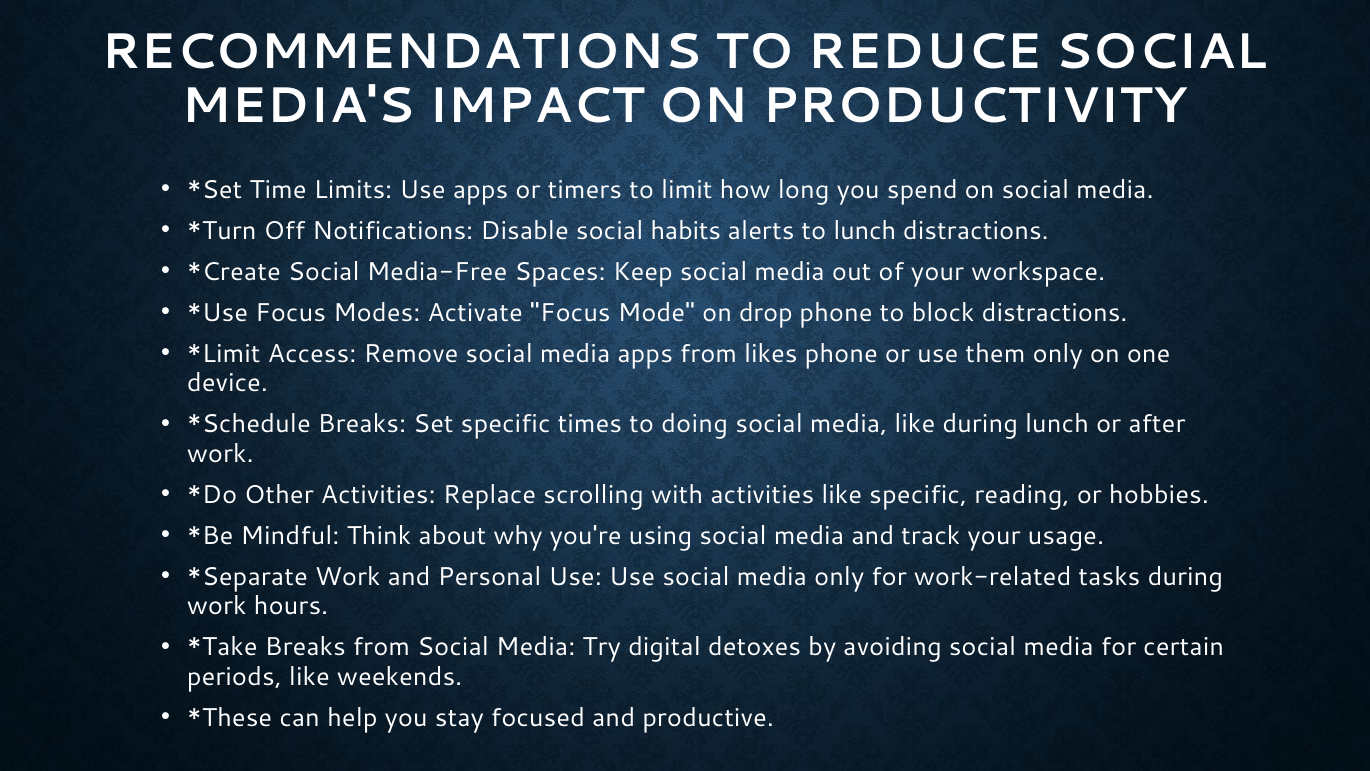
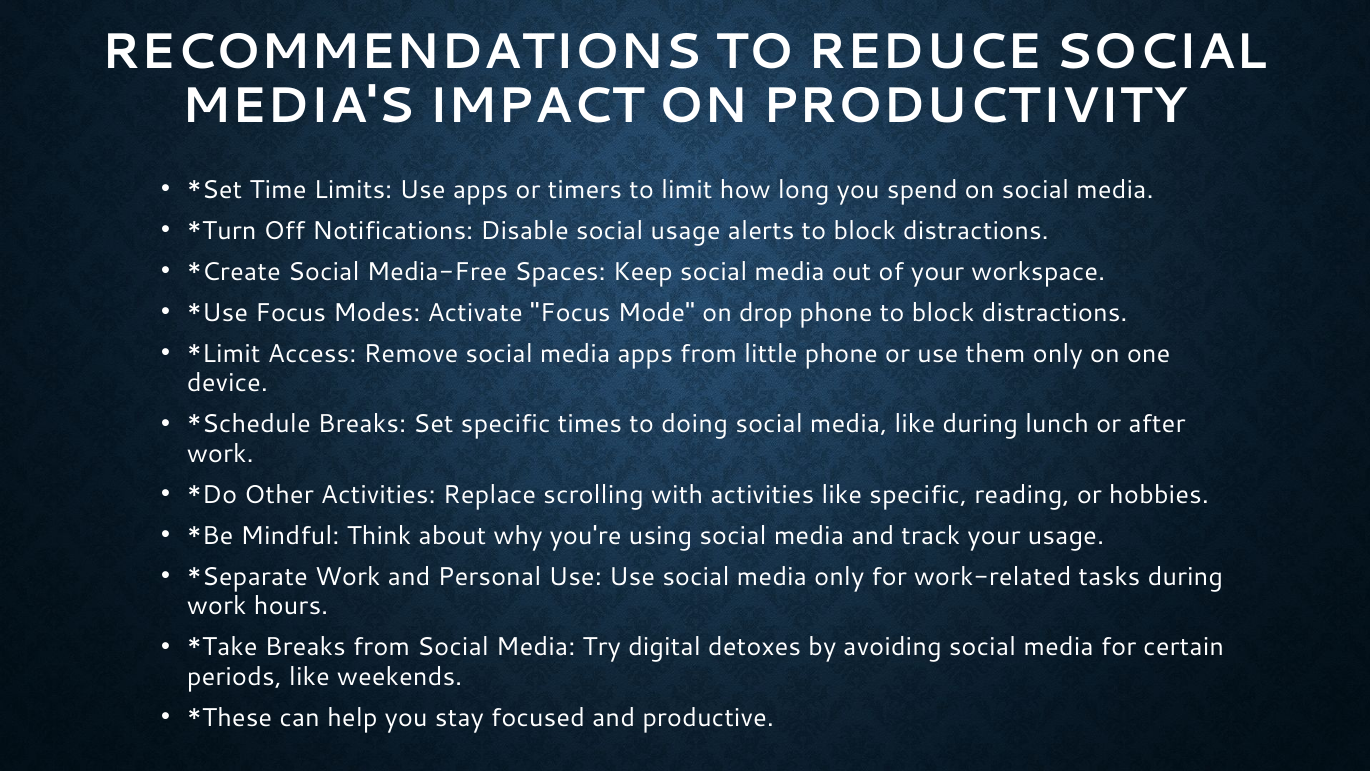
social habits: habits -> usage
alerts to lunch: lunch -> block
likes: likes -> little
